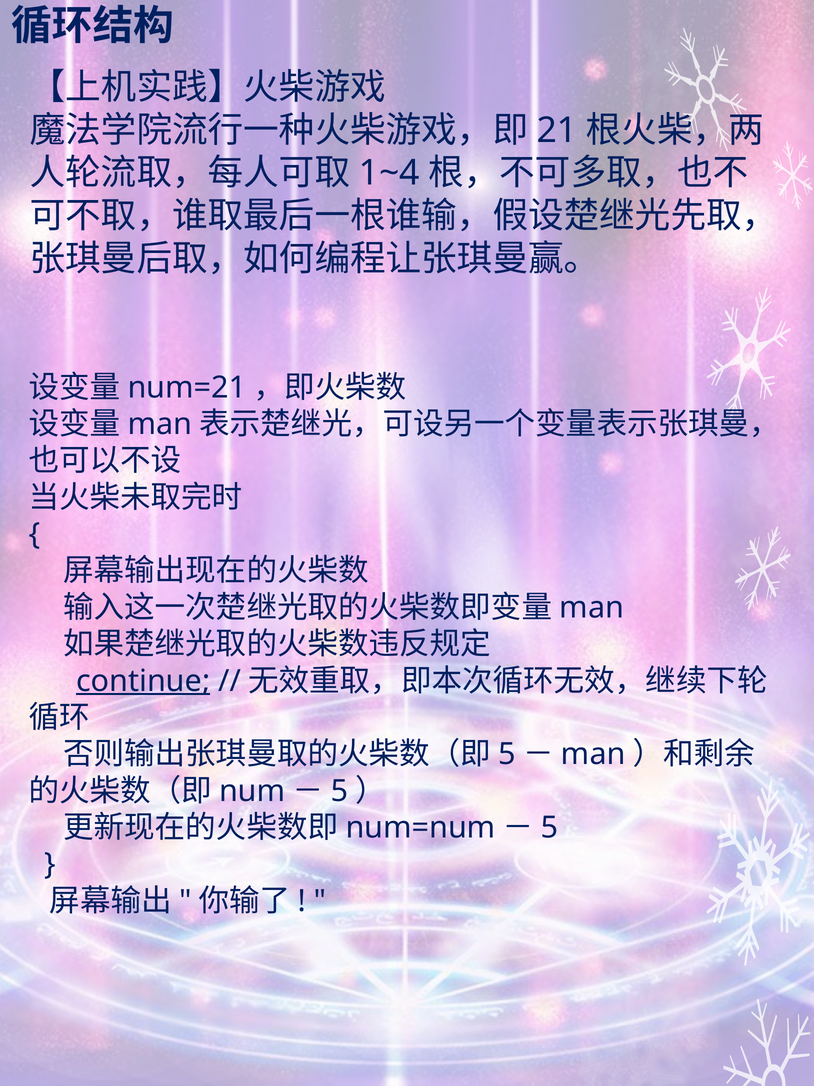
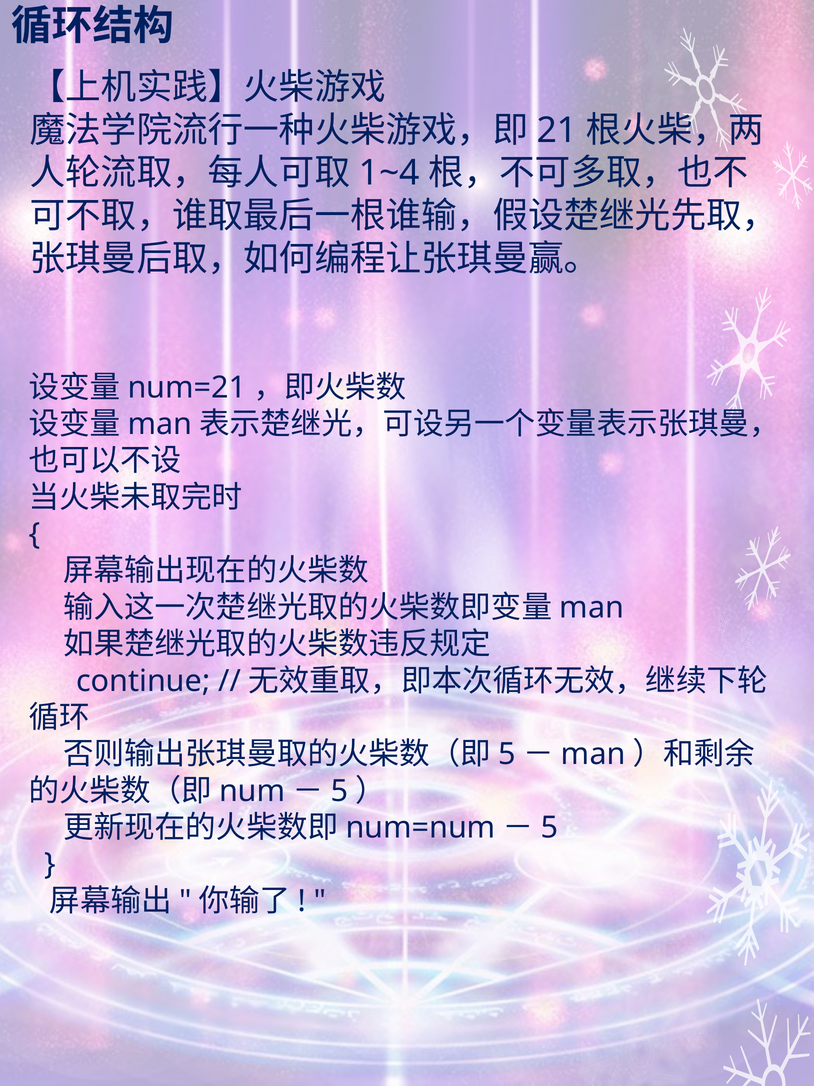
continue underline: present -> none
